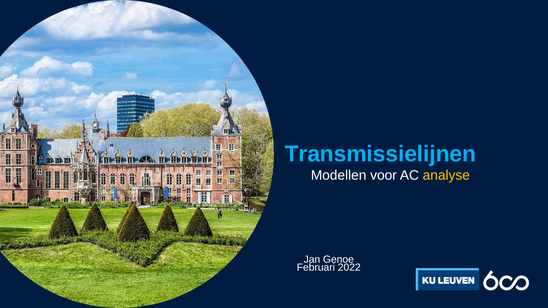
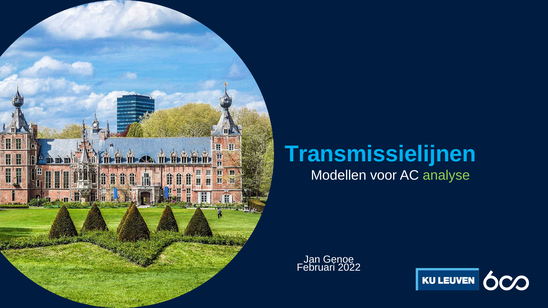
analyse colour: yellow -> light green
